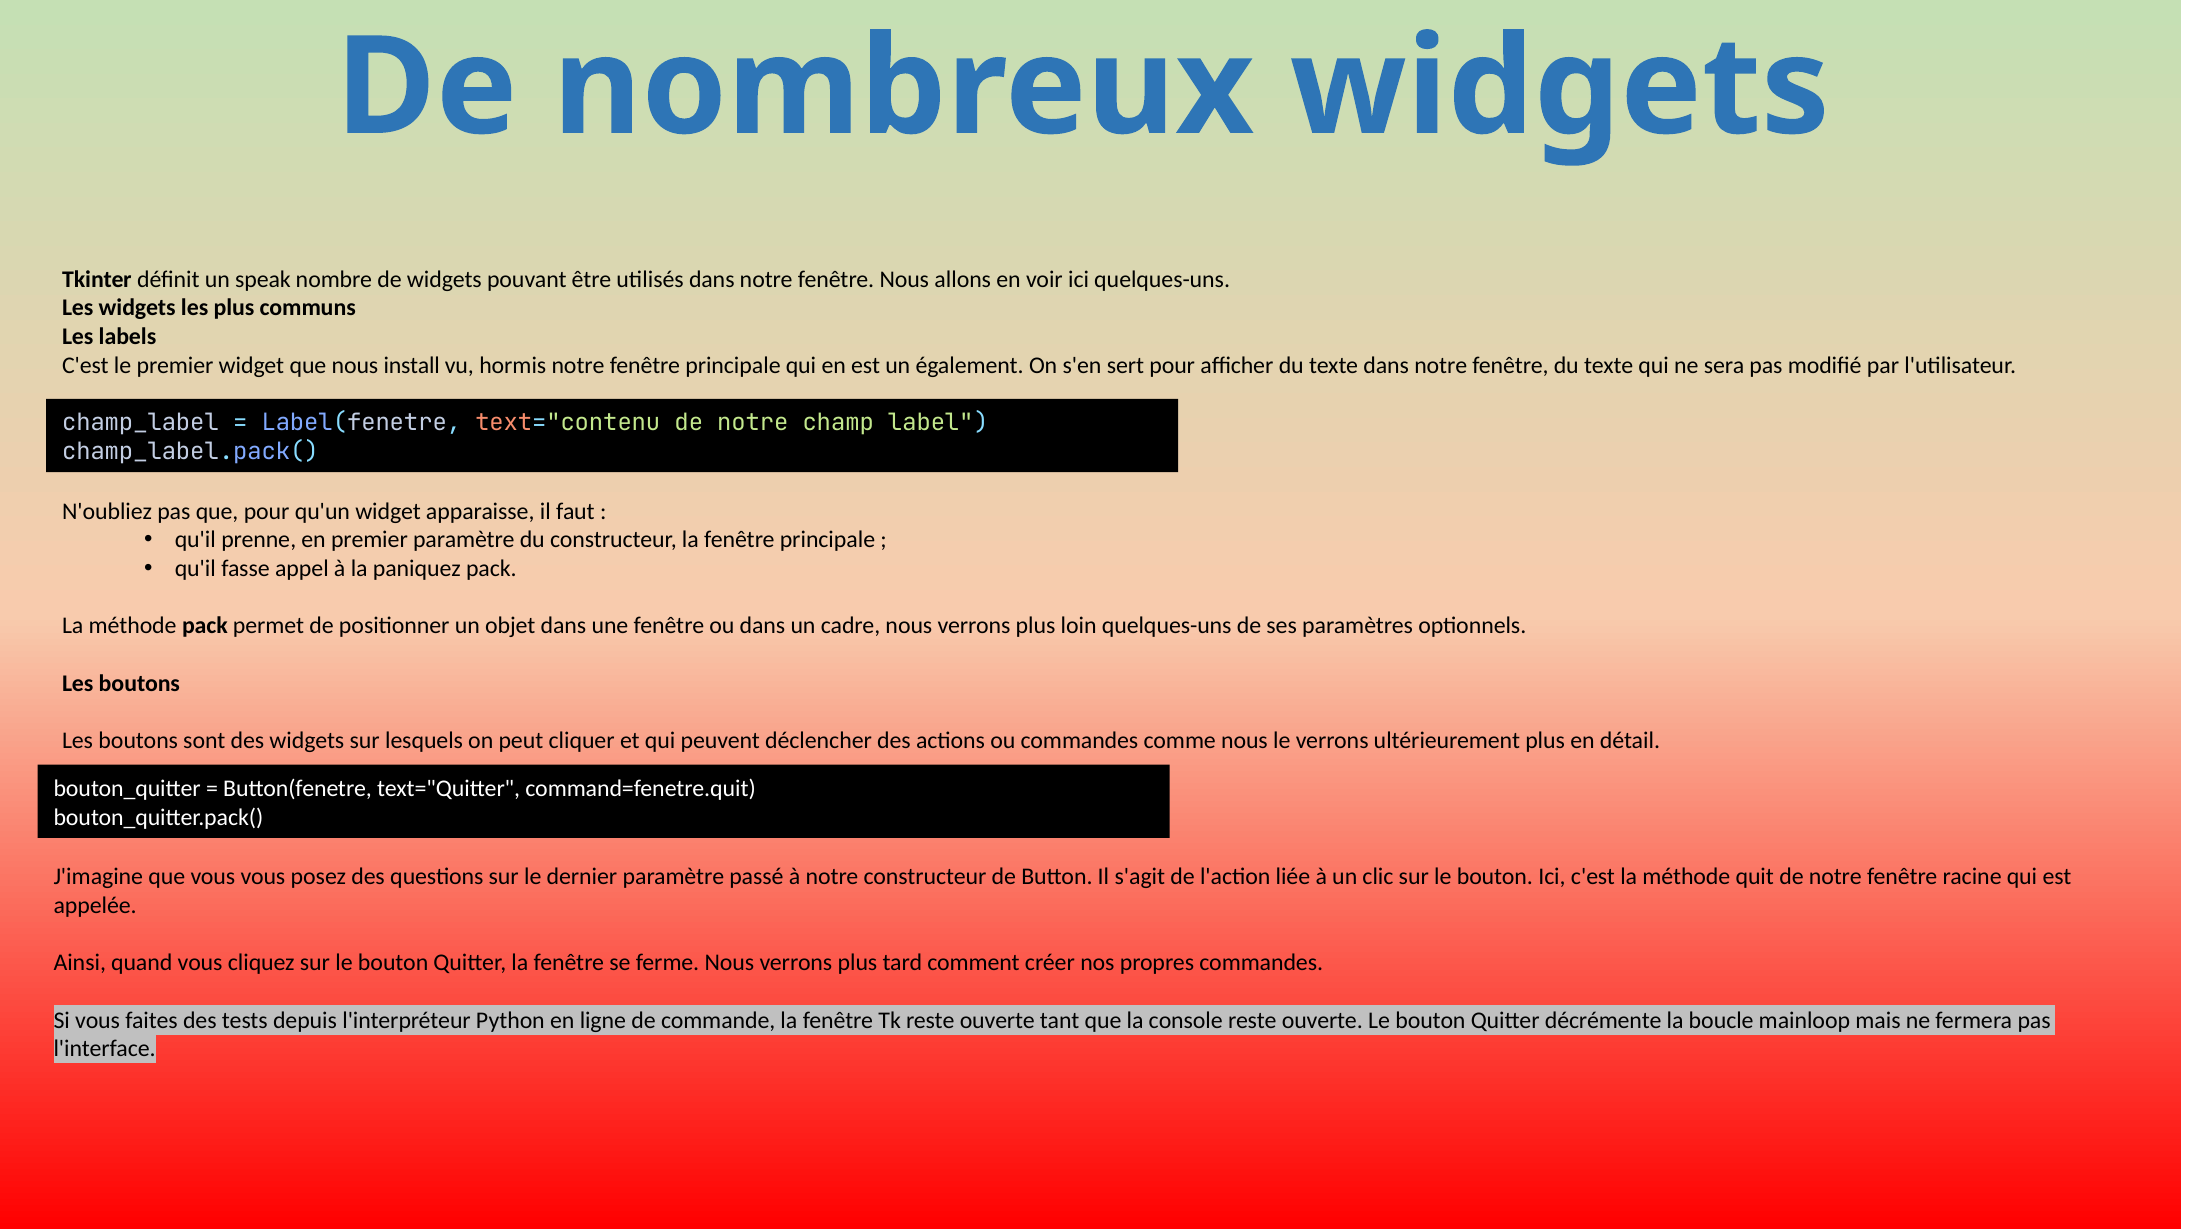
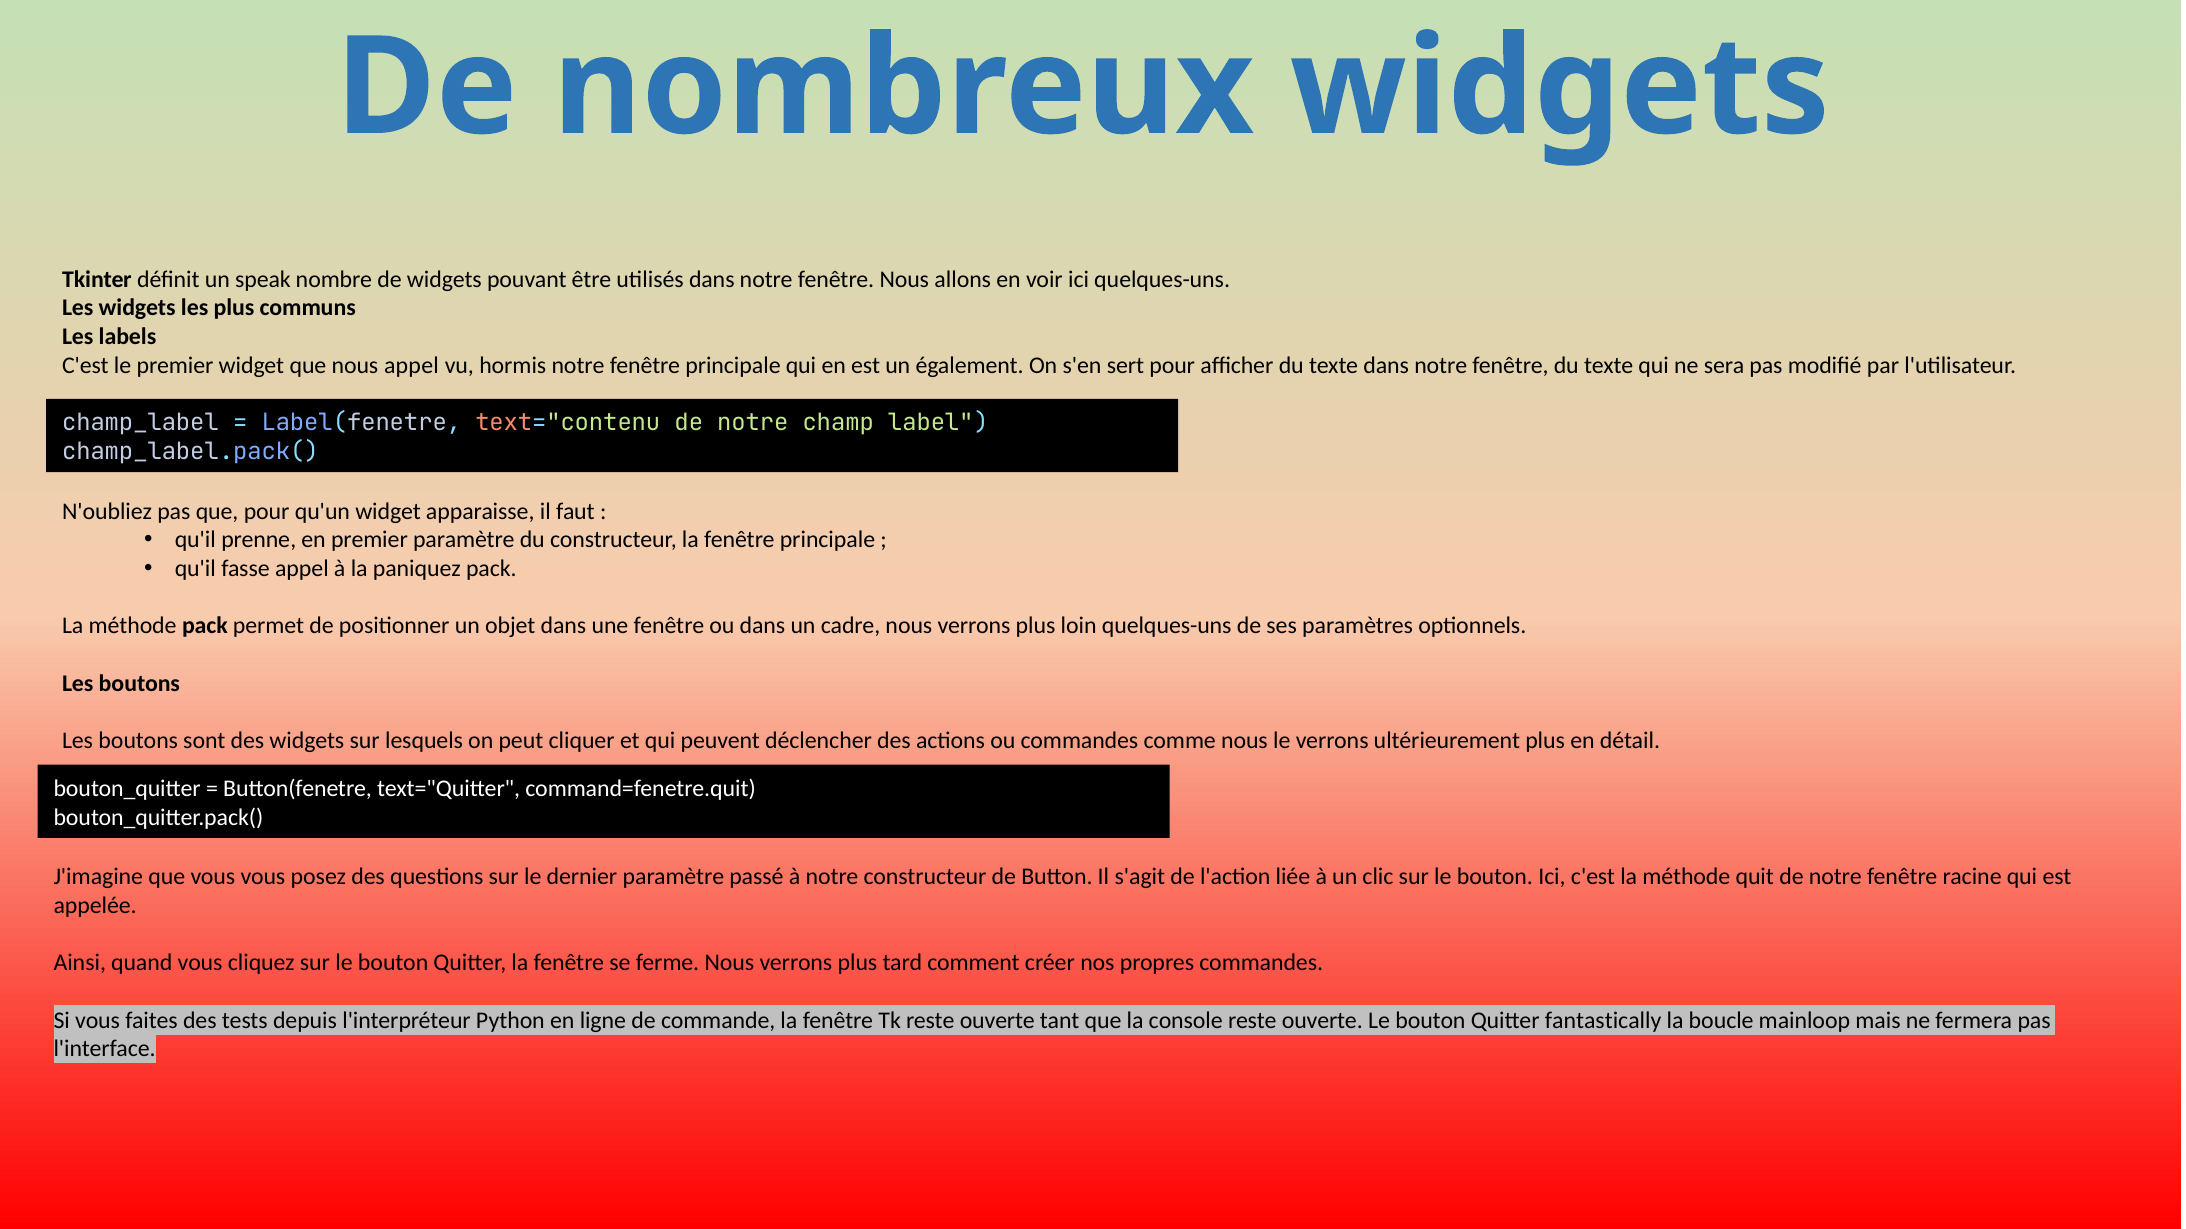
nous install: install -> appel
décrémente: décrémente -> fantastically
